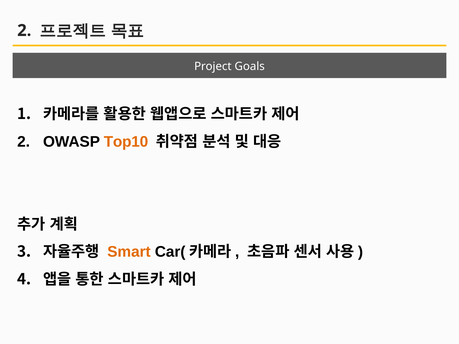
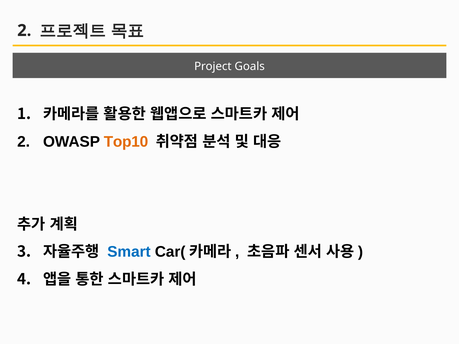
Smart colour: orange -> blue
